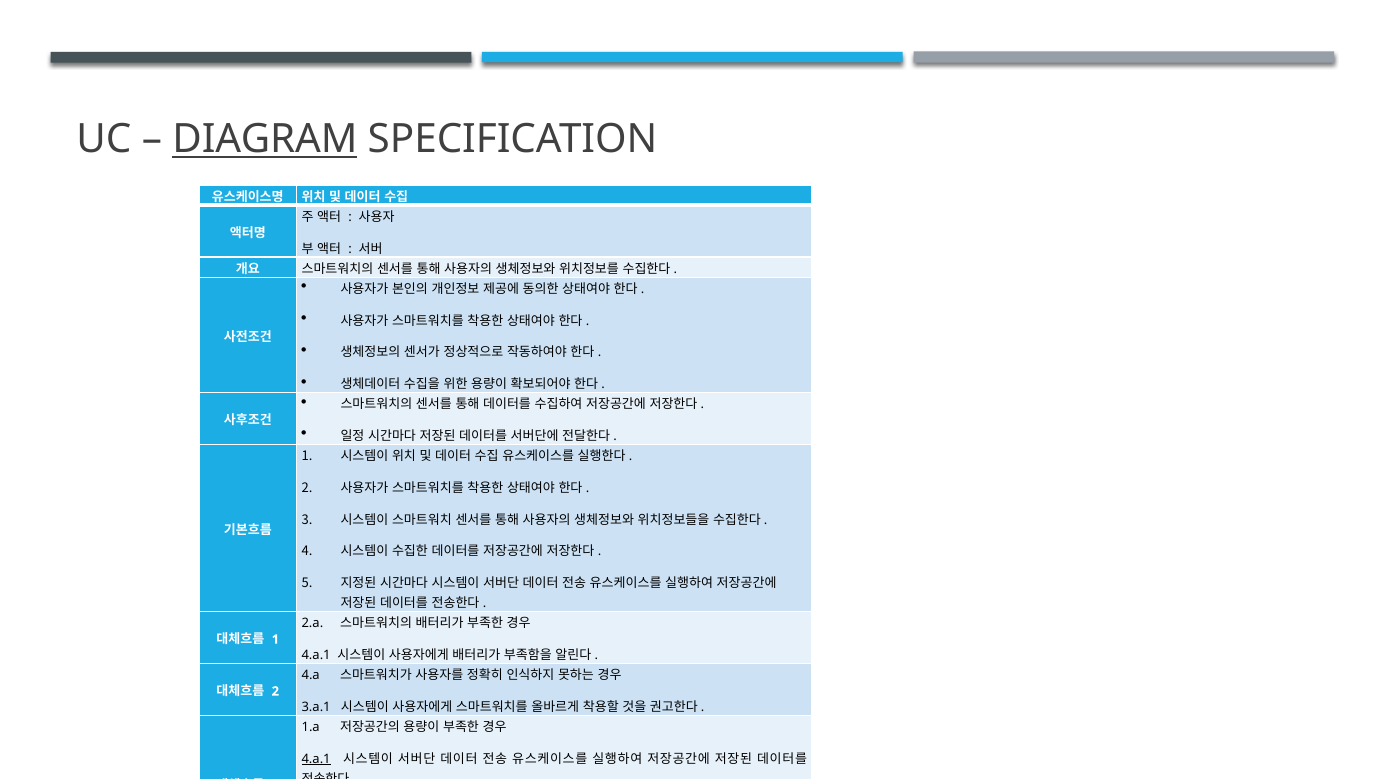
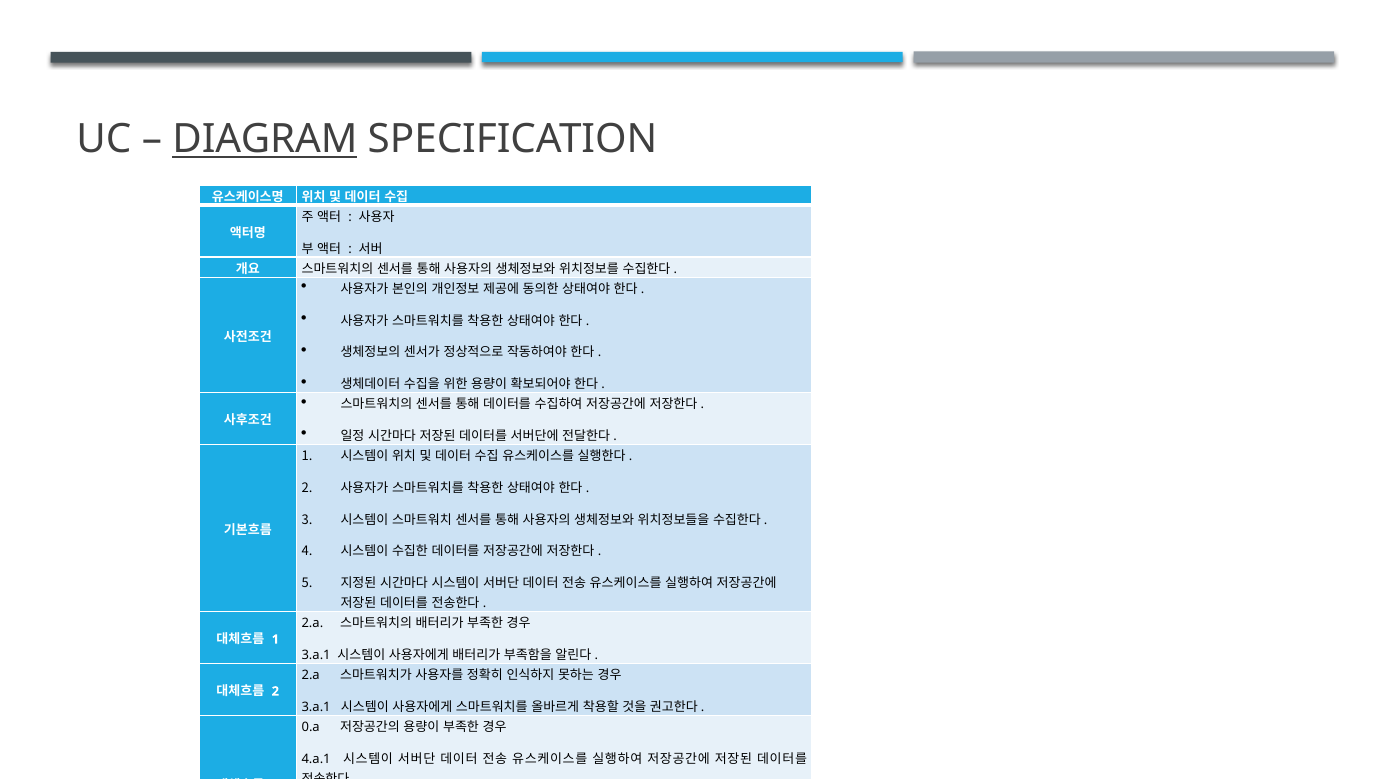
4.a.1 at (316, 655): 4.a.1 -> 3.a.1
4.a at (311, 676): 4.a -> 2.a
1.a: 1.a -> 0.a
4.a.1 at (316, 759) underline: present -> none
